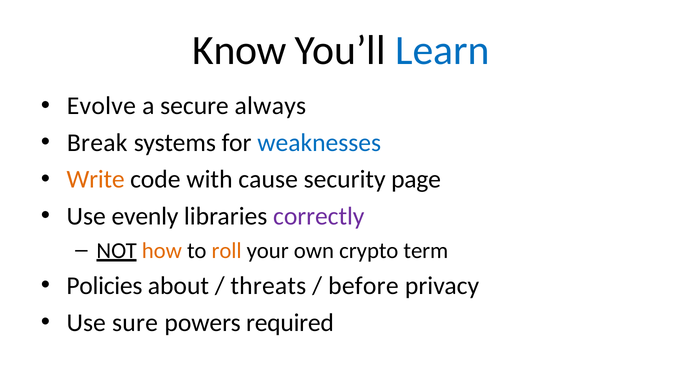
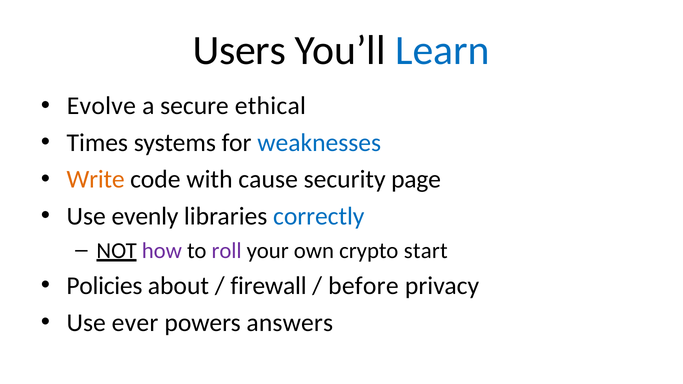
Know: Know -> Users
always: always -> ethical
Break: Break -> Times
correctly colour: purple -> blue
how colour: orange -> purple
roll colour: orange -> purple
term: term -> start
threats: threats -> firewall
sure: sure -> ever
required: required -> answers
